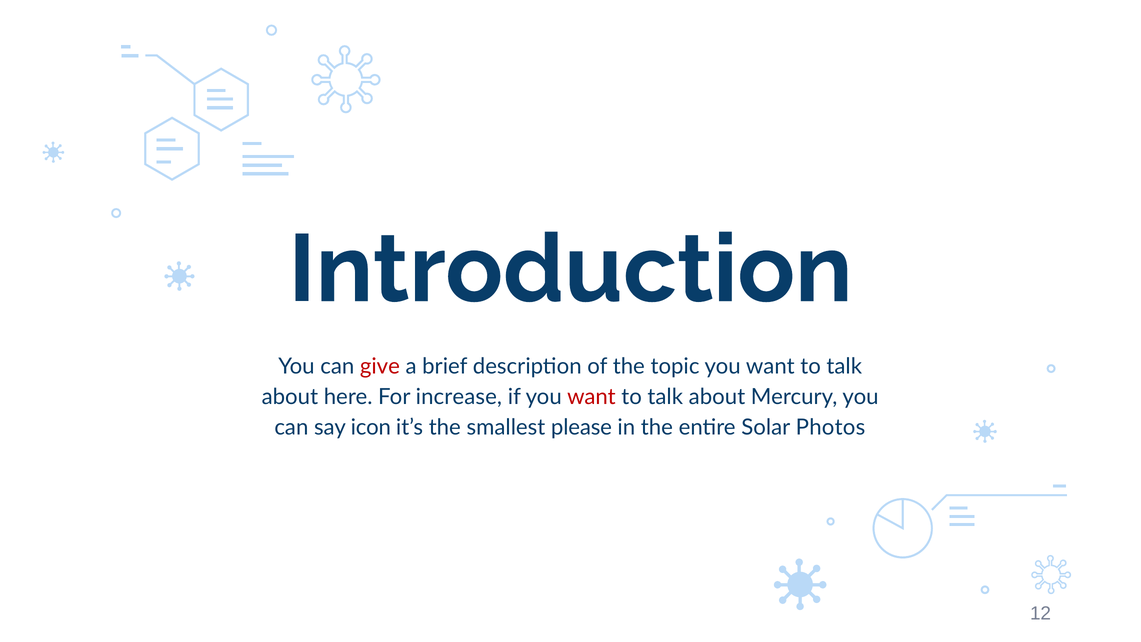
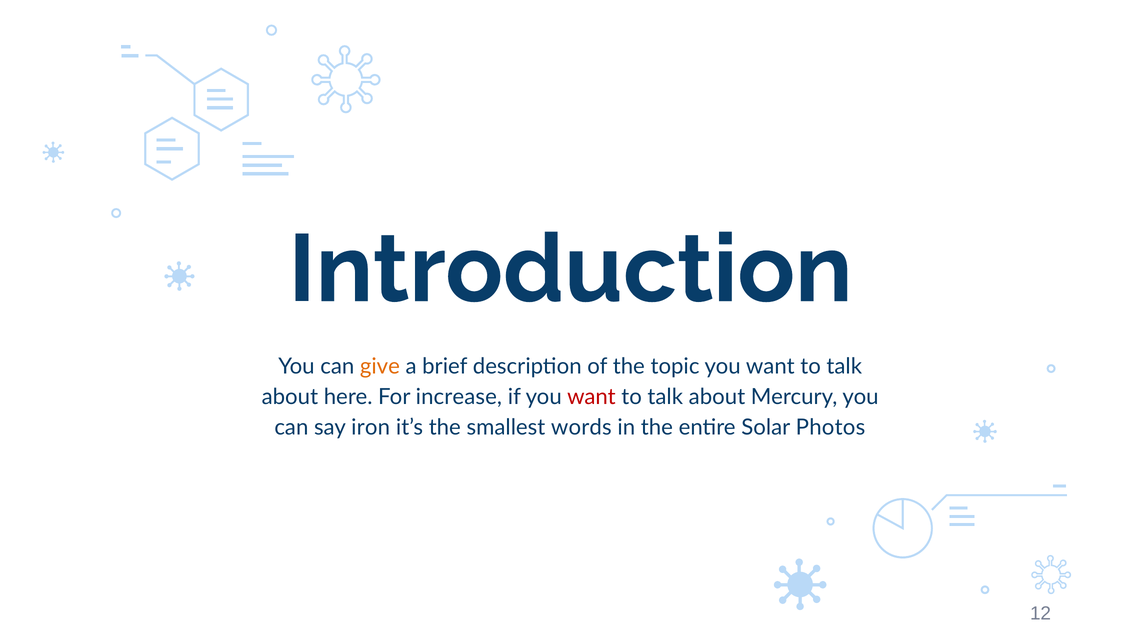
give colour: red -> orange
icon: icon -> iron
please: please -> words
